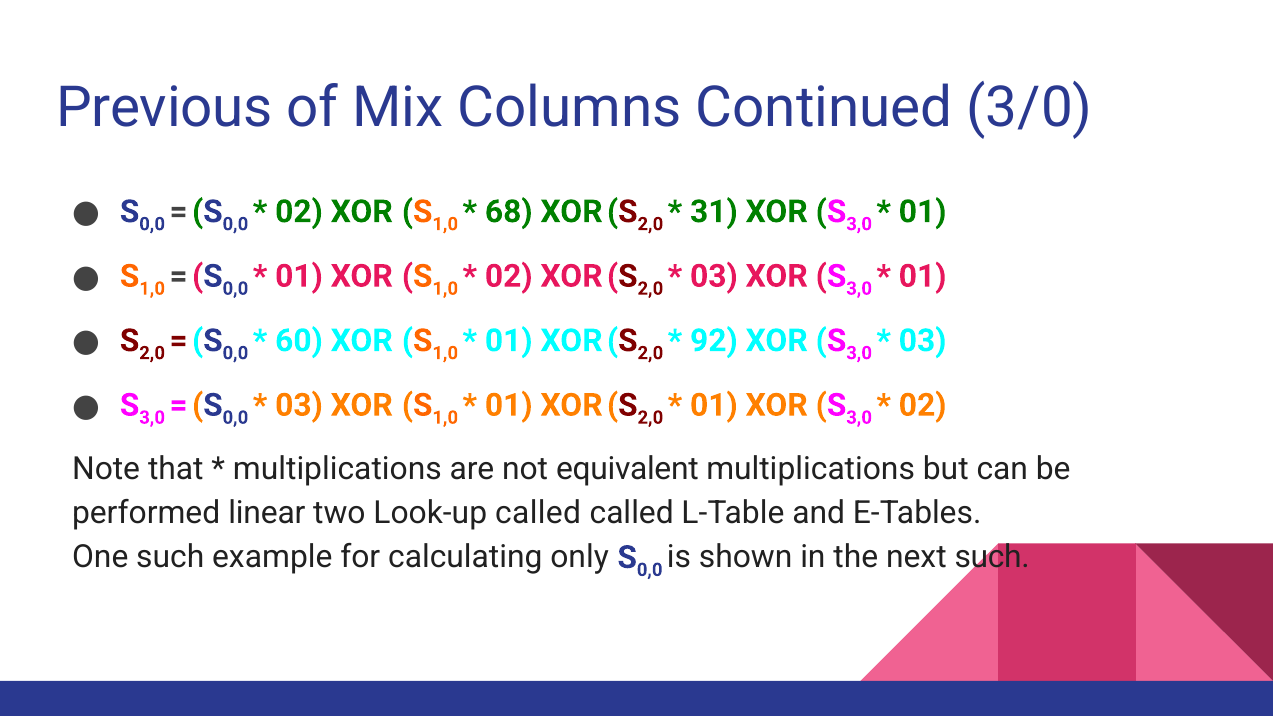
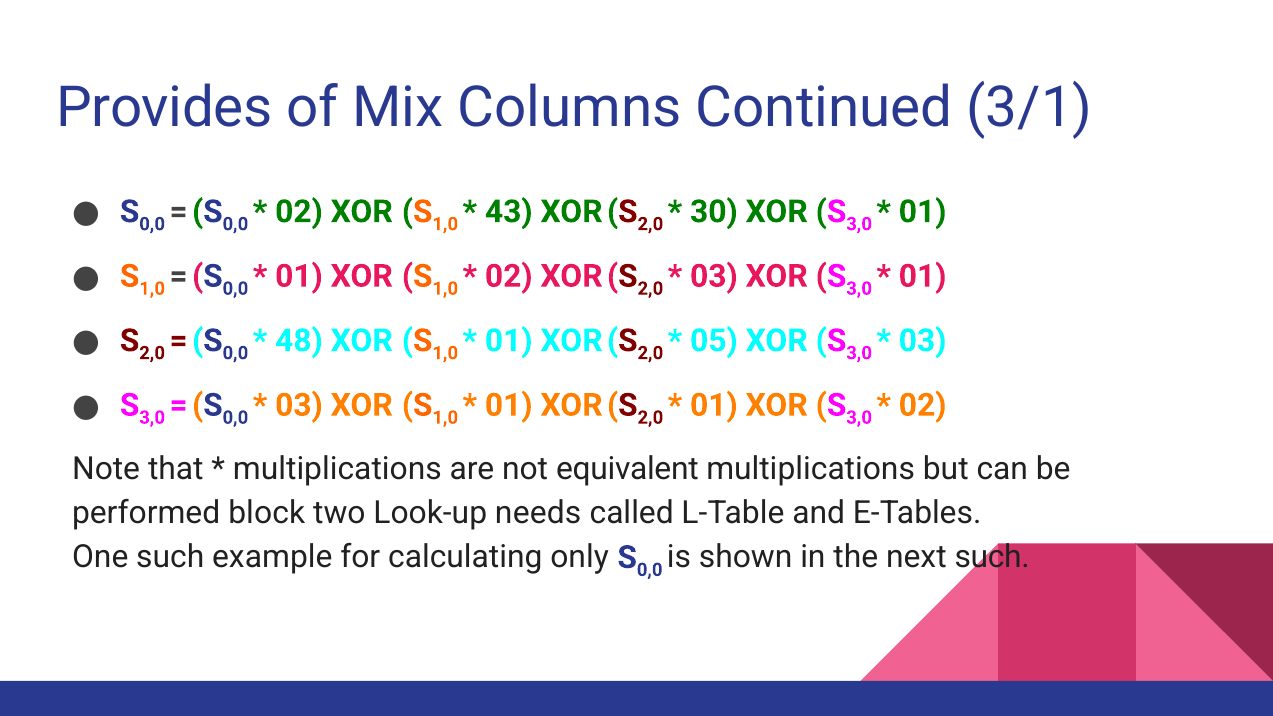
Previous: Previous -> Provides
3/0: 3/0 -> 3/1
68: 68 -> 43
31: 31 -> 30
60: 60 -> 48
92: 92 -> 05
linear: linear -> block
Look-up called: called -> needs
